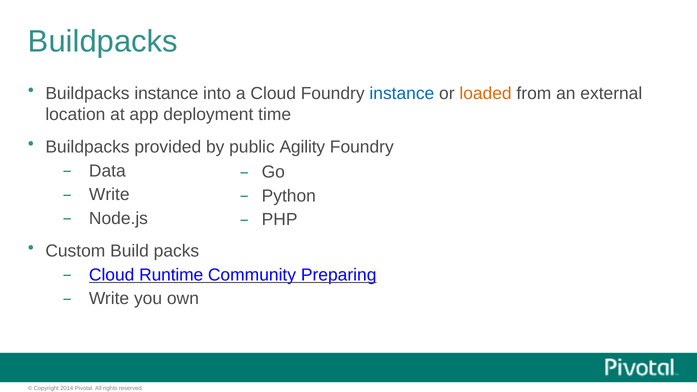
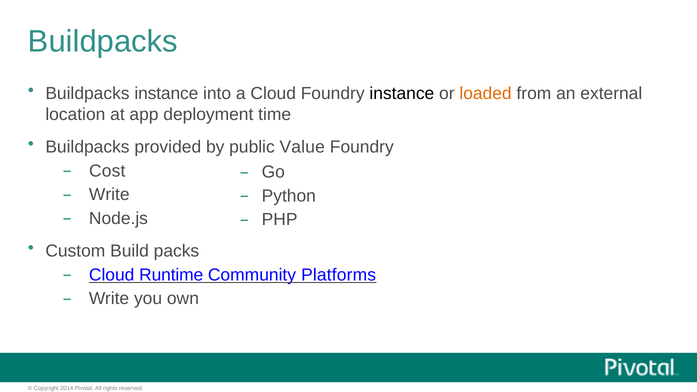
instance at (402, 94) colour: blue -> black
Agility: Agility -> Value
Data: Data -> Cost
Preparing: Preparing -> Platforms
